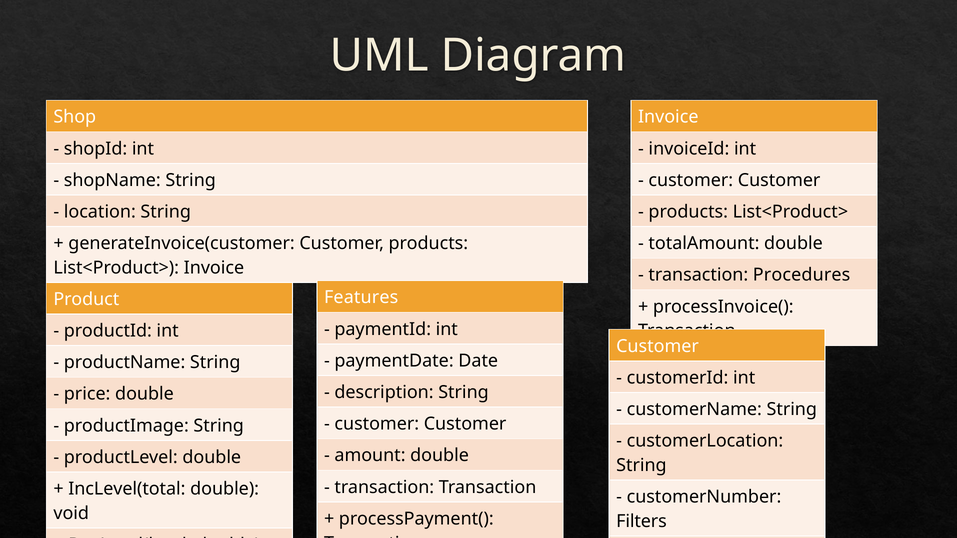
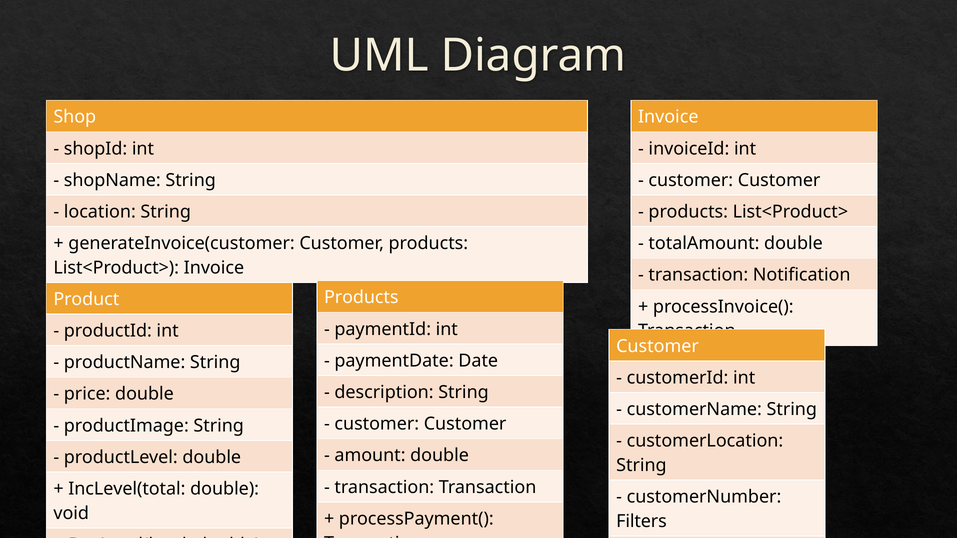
Procedures: Procedures -> Notification
Features at (361, 298): Features -> Products
